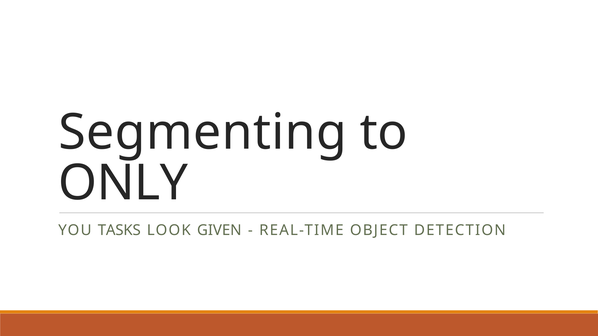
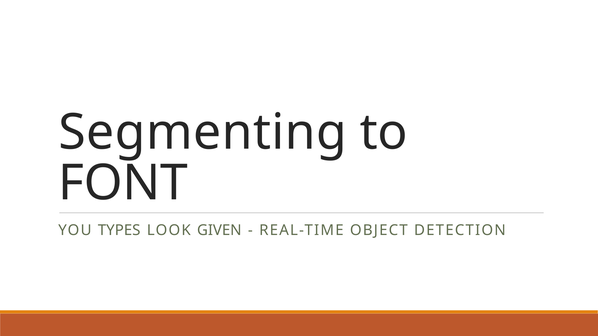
ONLY: ONLY -> FONT
TASKS: TASKS -> TYPES
